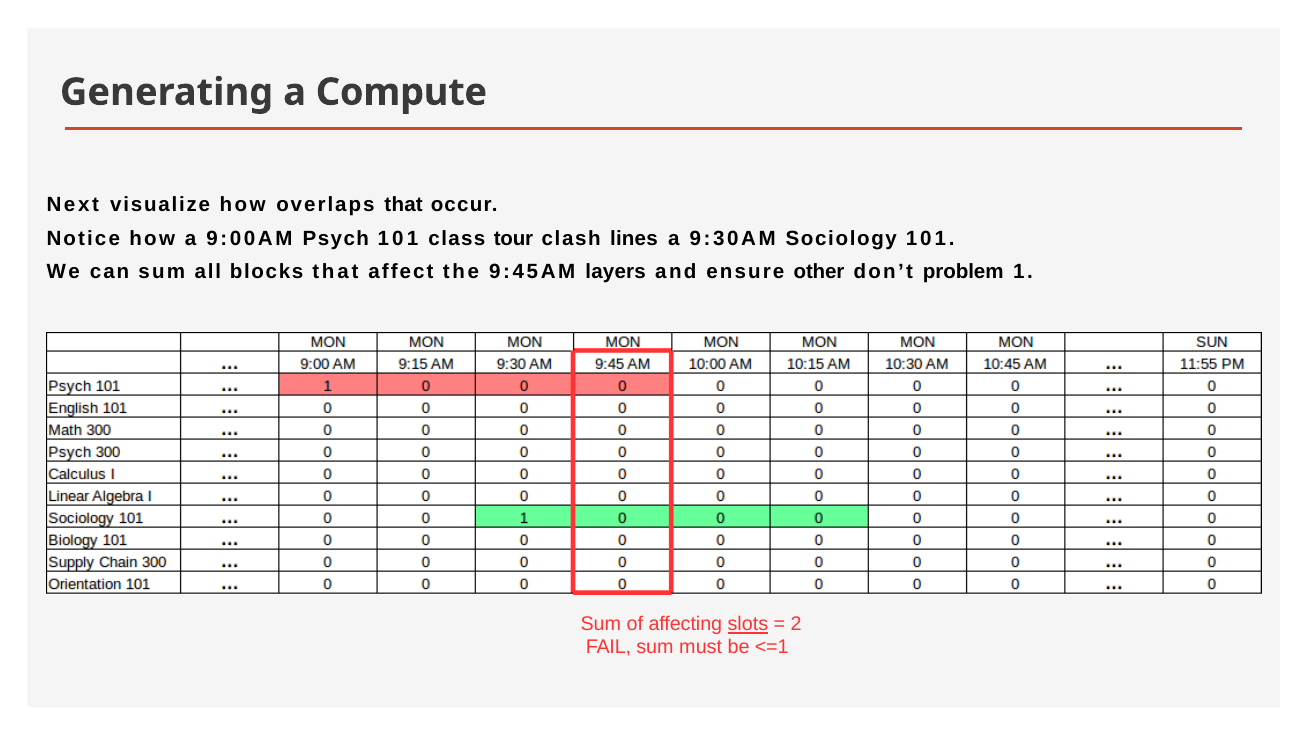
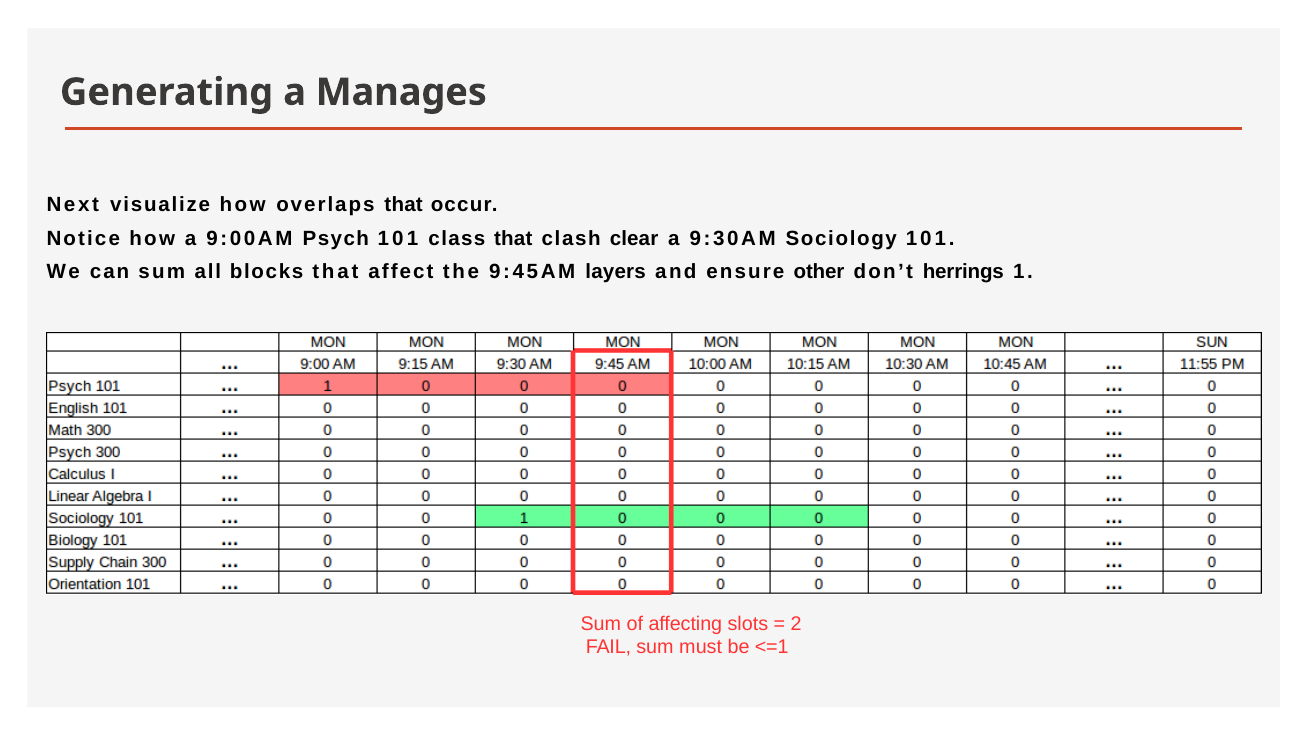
Compute: Compute -> Manages
class tour: tour -> that
lines: lines -> clear
problem: problem -> herrings
slots underline: present -> none
